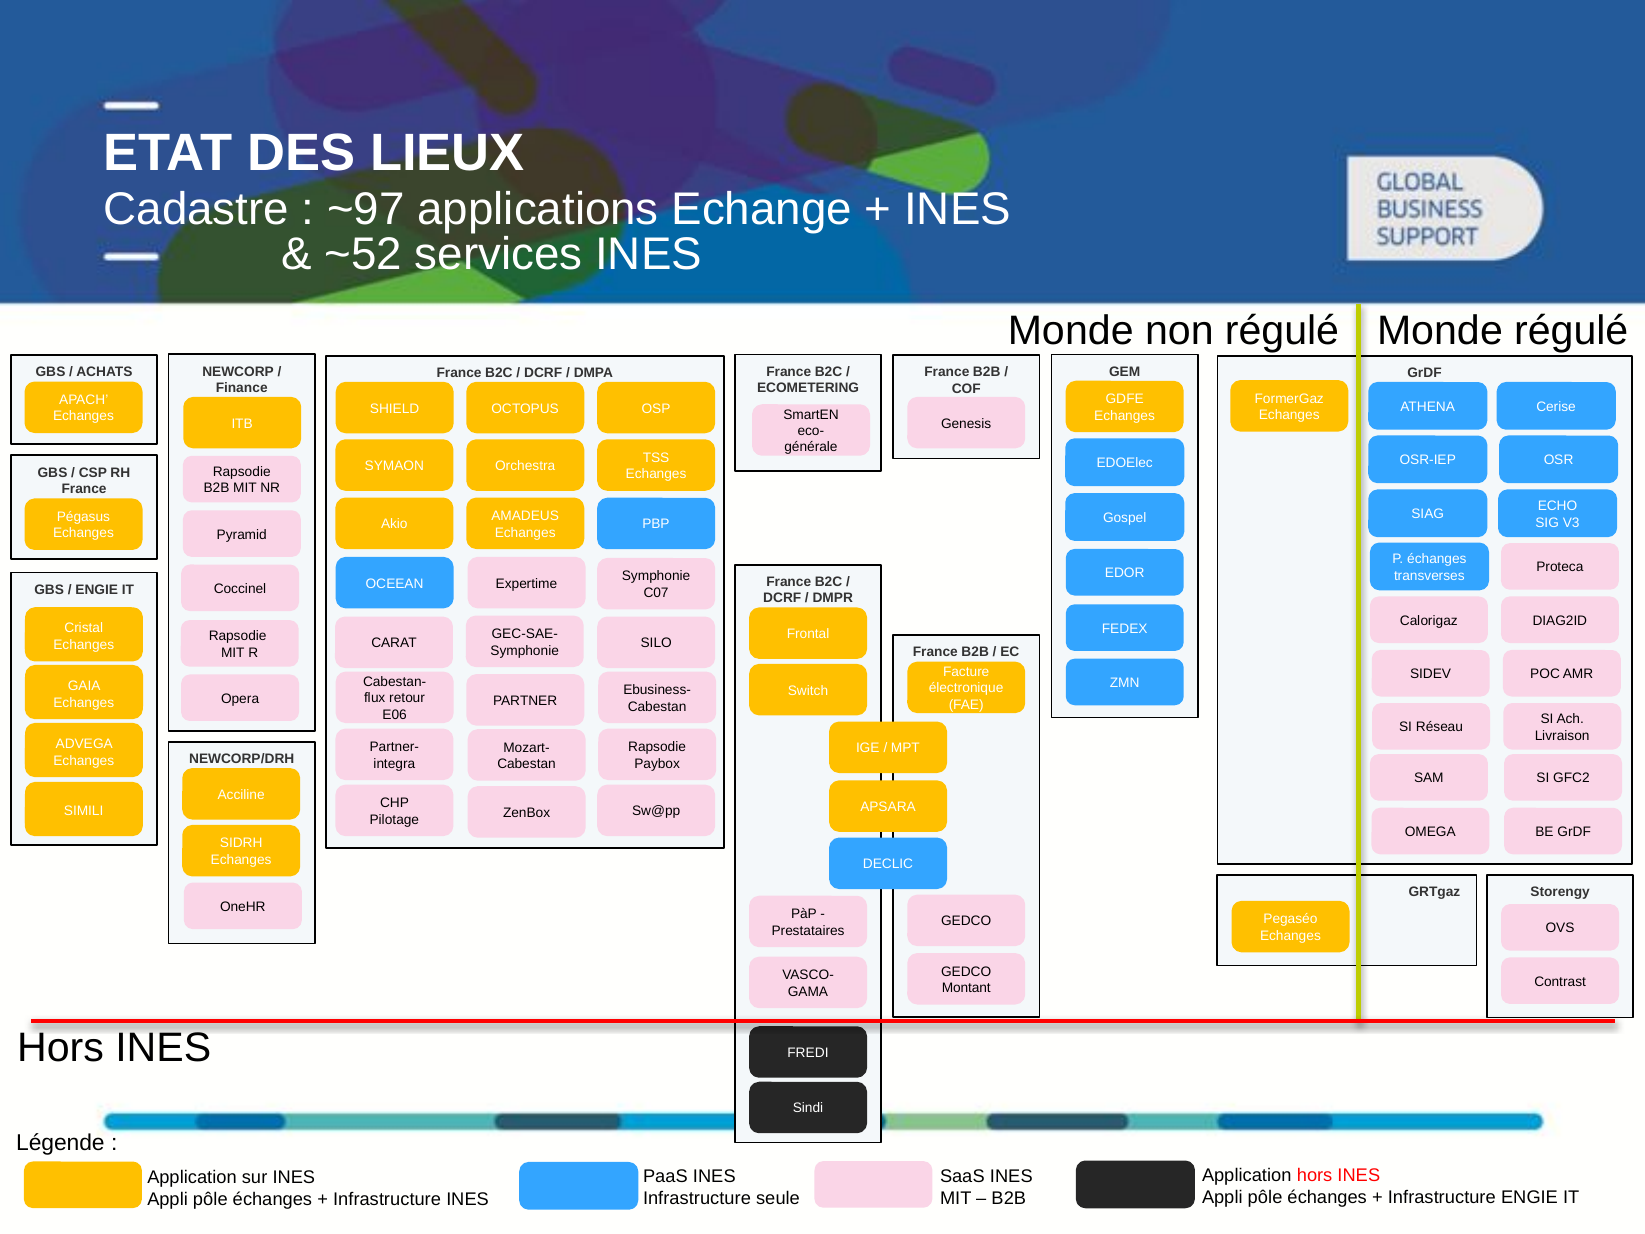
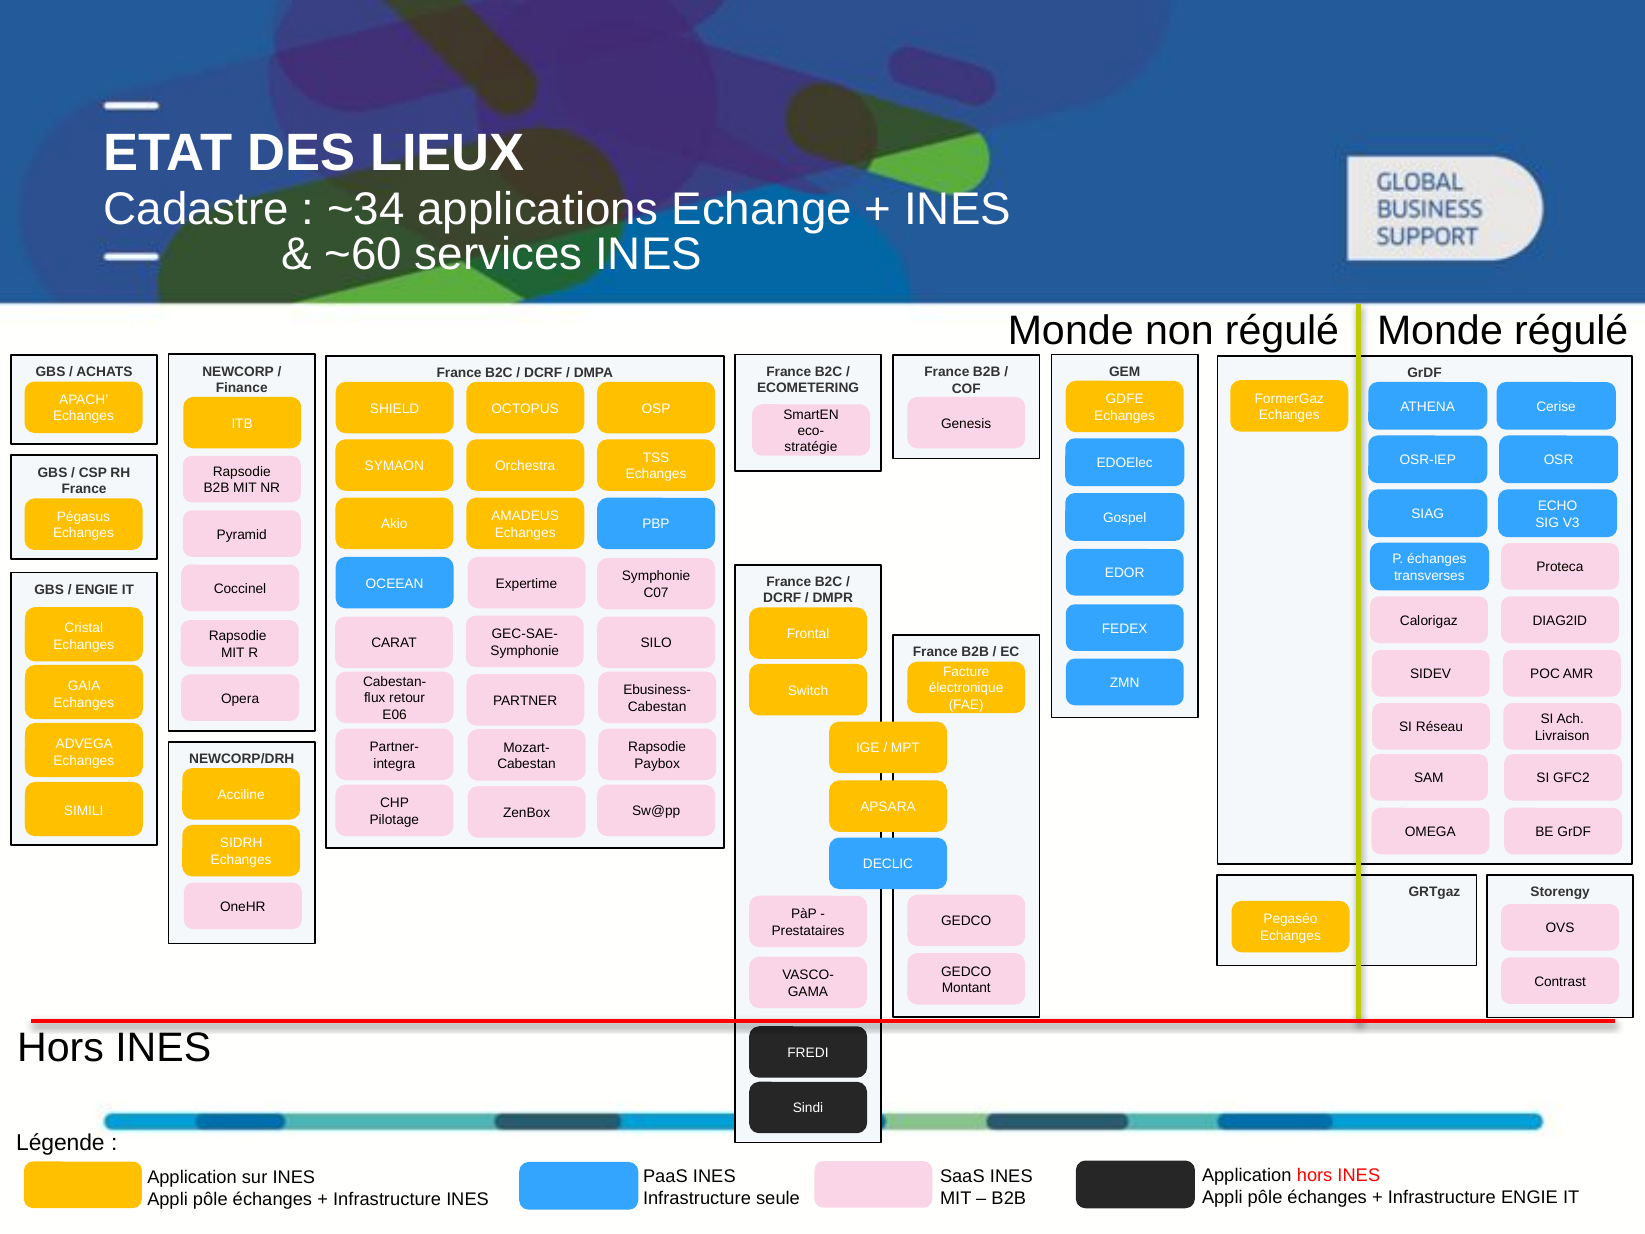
~97: ~97 -> ~34
~52: ~52 -> ~60
générale: générale -> stratégie
